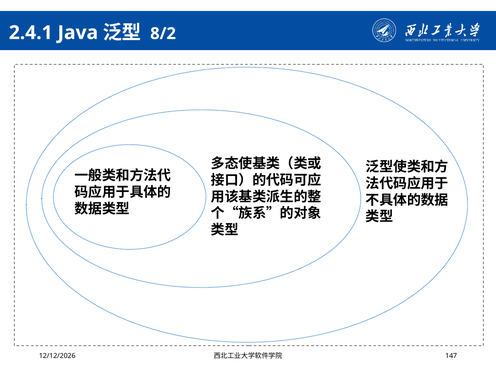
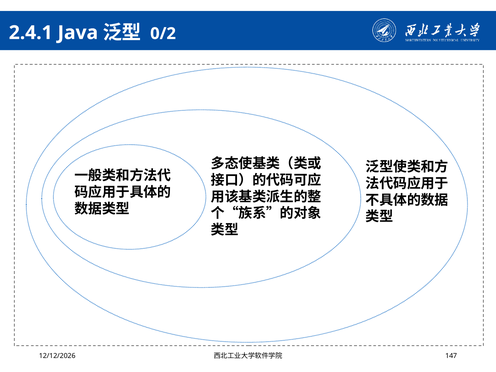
8/2: 8/2 -> 0/2
